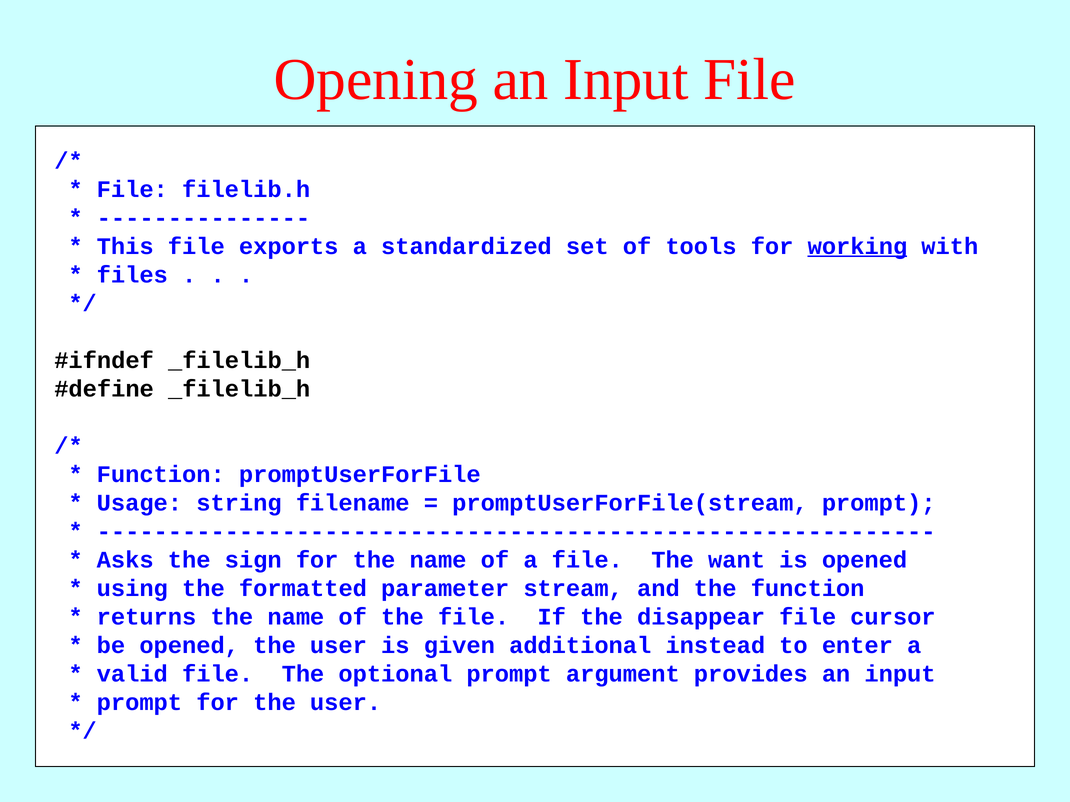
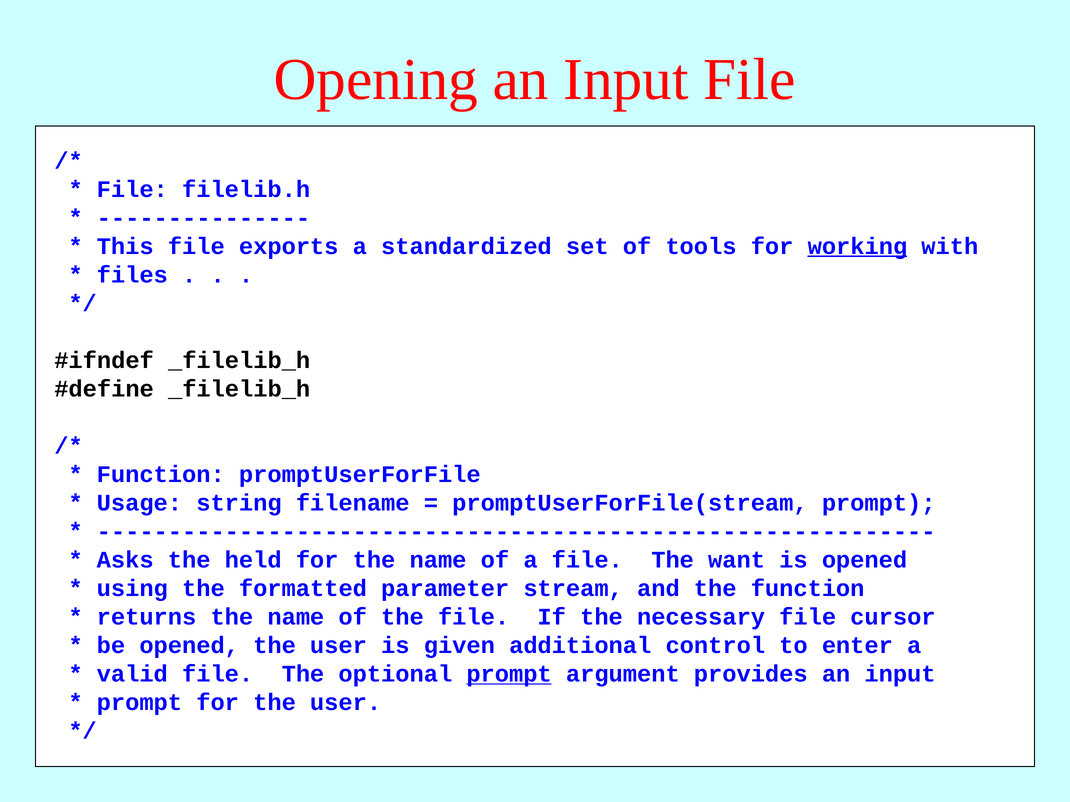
sign: sign -> held
disappear: disappear -> necessary
instead: instead -> control
prompt at (509, 674) underline: none -> present
